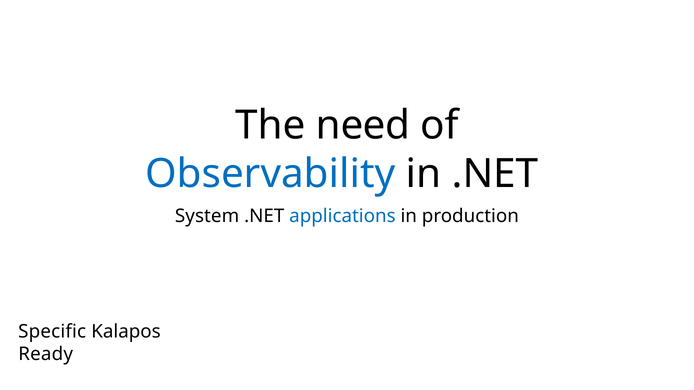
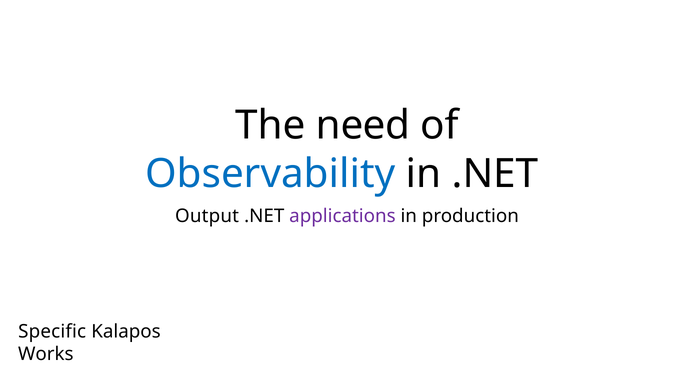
System: System -> Output
applications colour: blue -> purple
Ready: Ready -> Works
